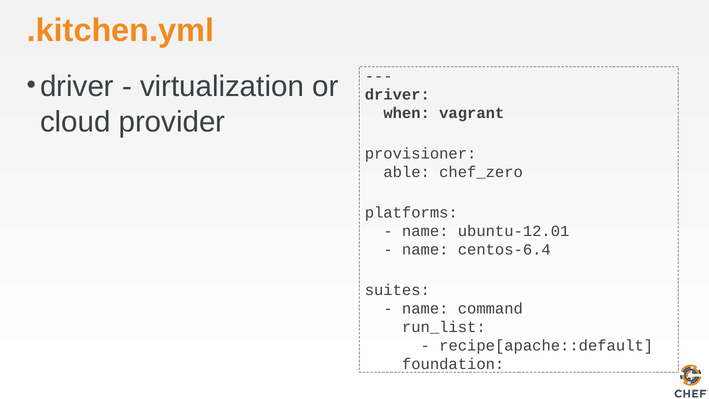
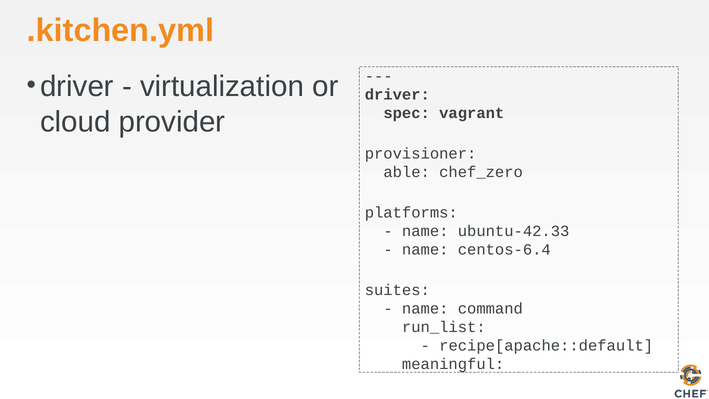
when: when -> spec
ubuntu-12.01: ubuntu-12.01 -> ubuntu-42.33
foundation: foundation -> meaningful
